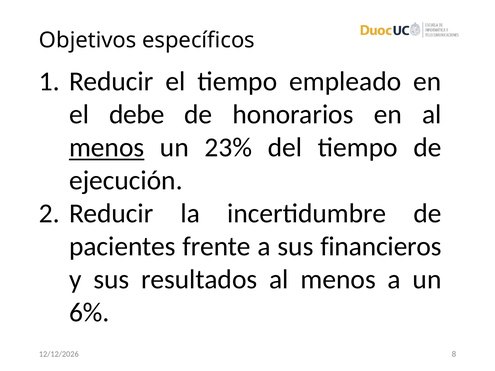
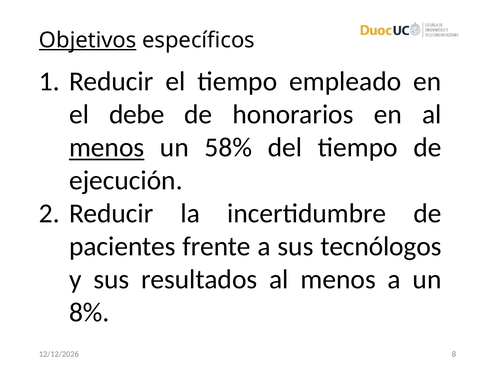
Objetivos underline: none -> present
23%: 23% -> 58%
financieros: financieros -> tecnólogos
6%: 6% -> 8%
